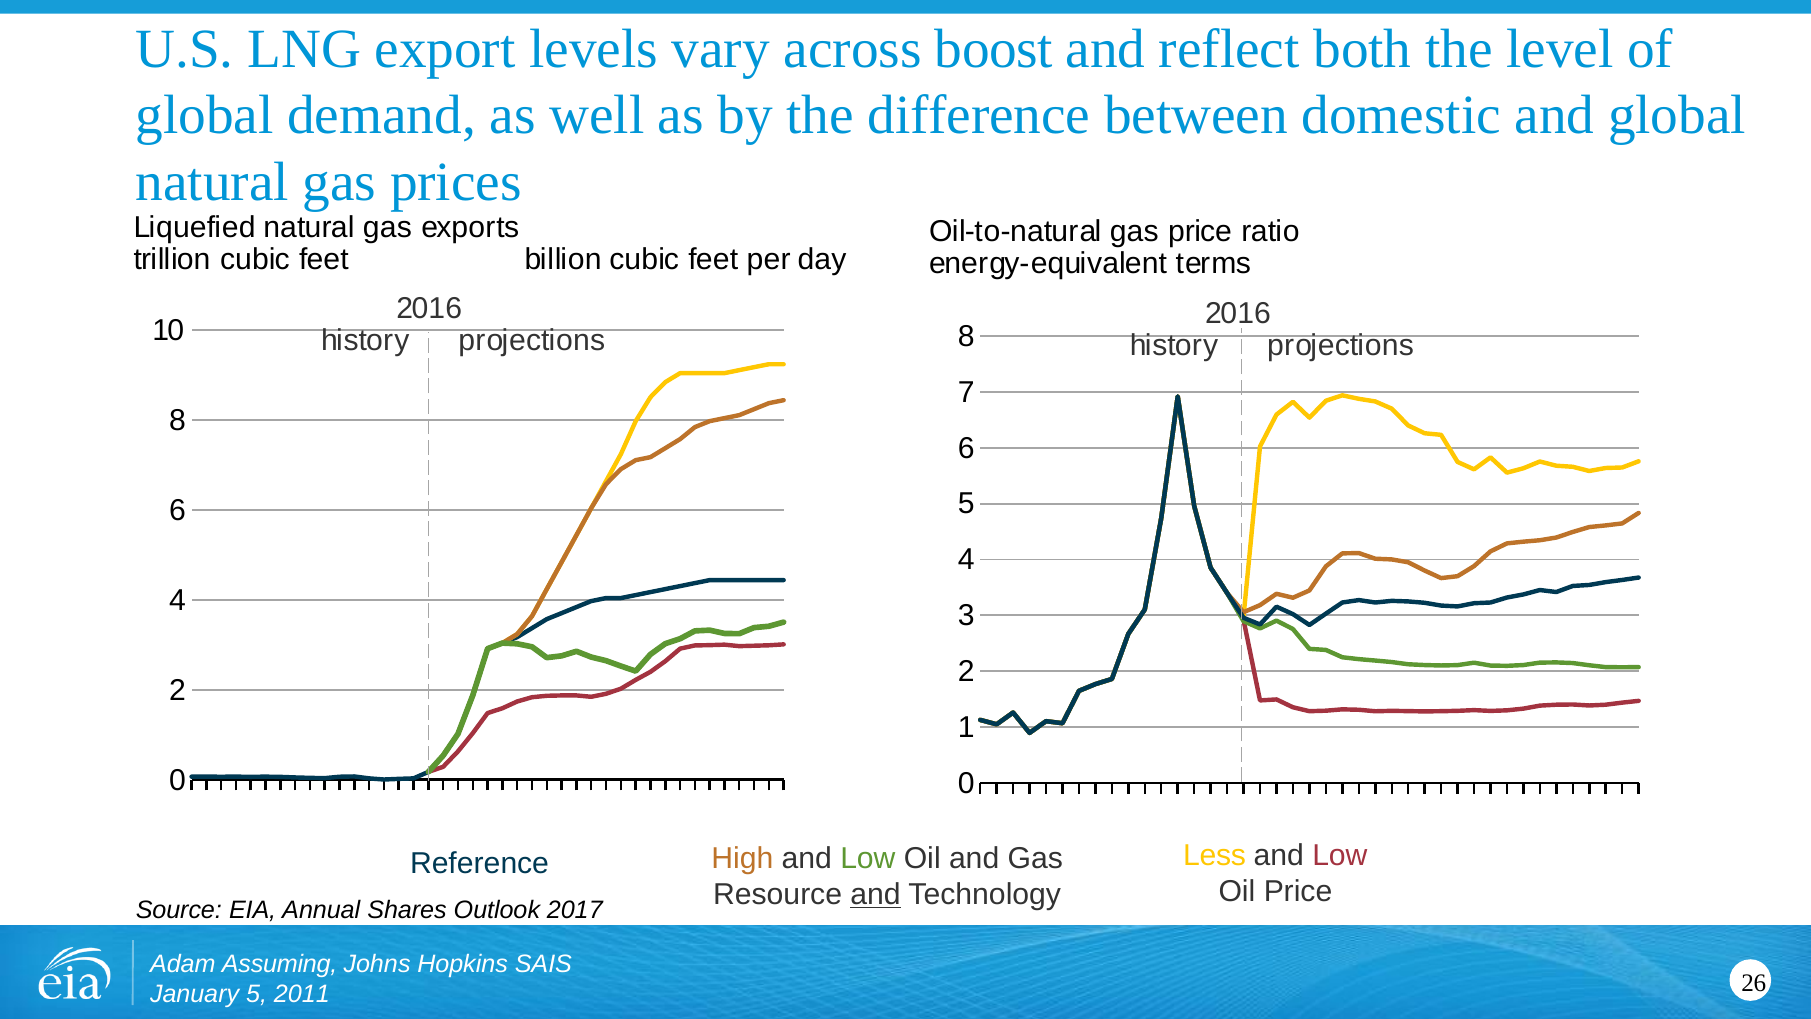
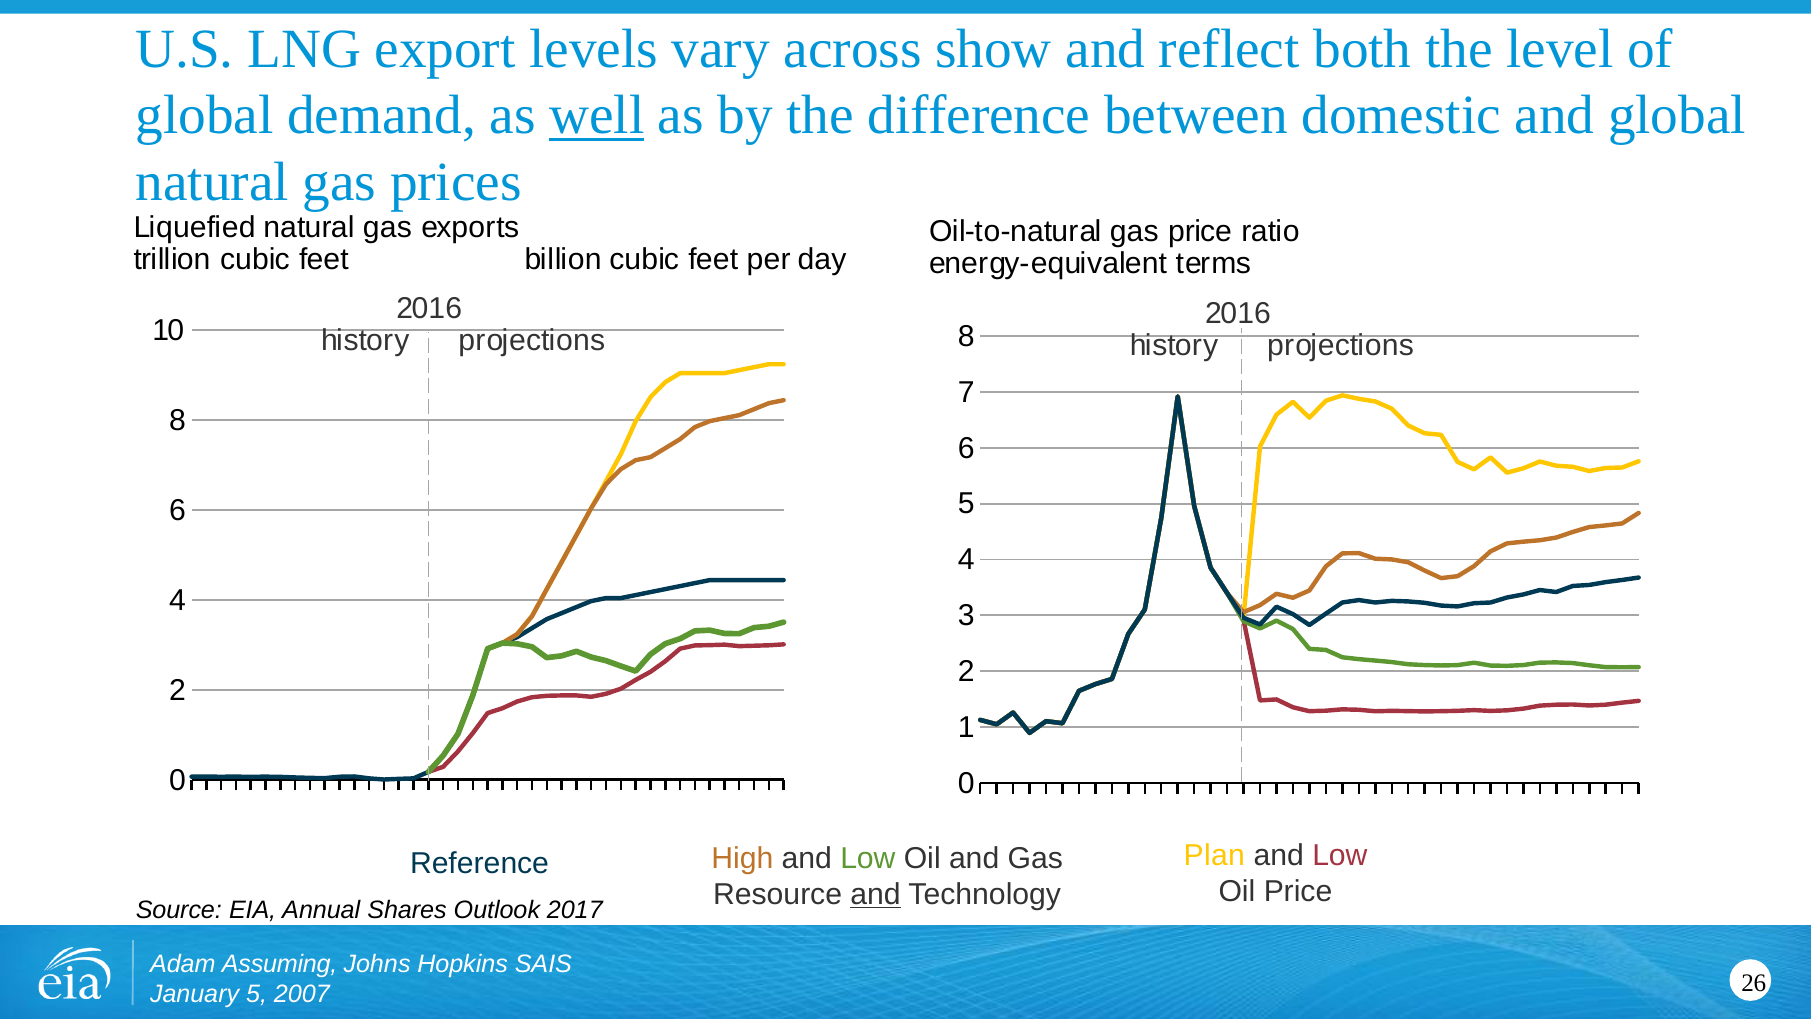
boost: boost -> show
well underline: none -> present
Less: Less -> Plan
2011: 2011 -> 2007
